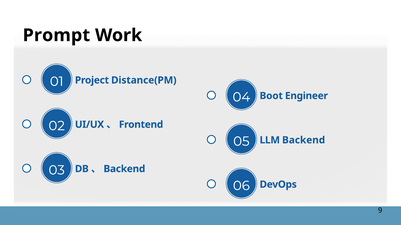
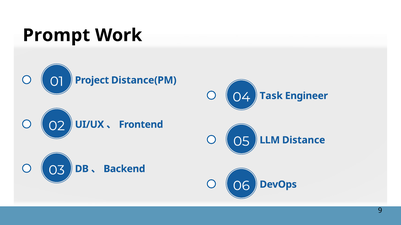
Boot: Boot -> Task
LLM Backend: Backend -> Distance
